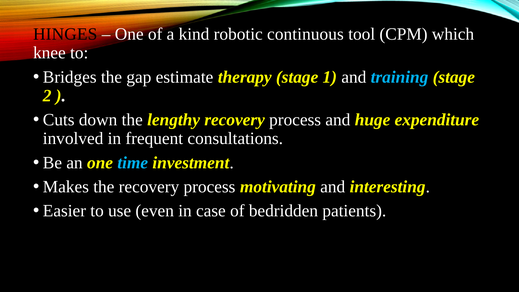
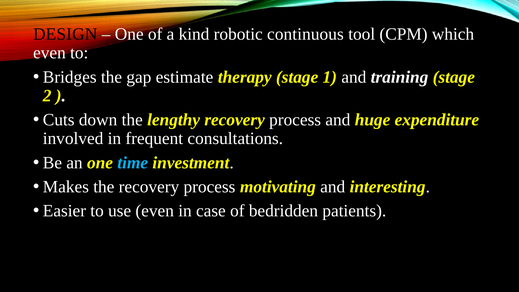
HINGES: HINGES -> DESIGN
knee at (49, 53): knee -> even
training colour: light blue -> white
